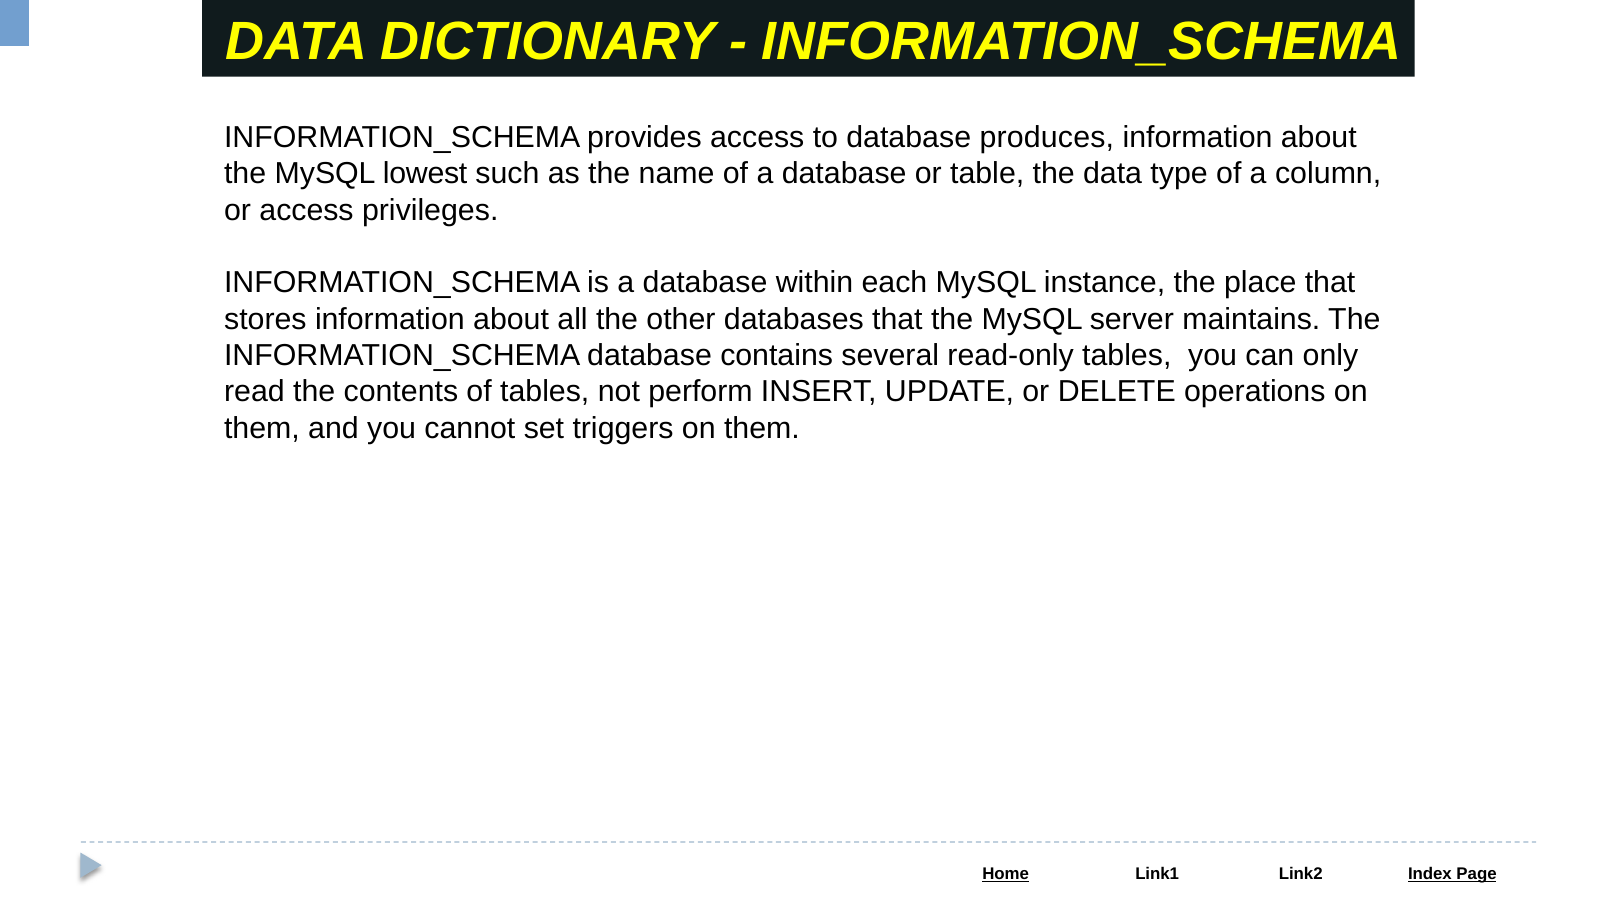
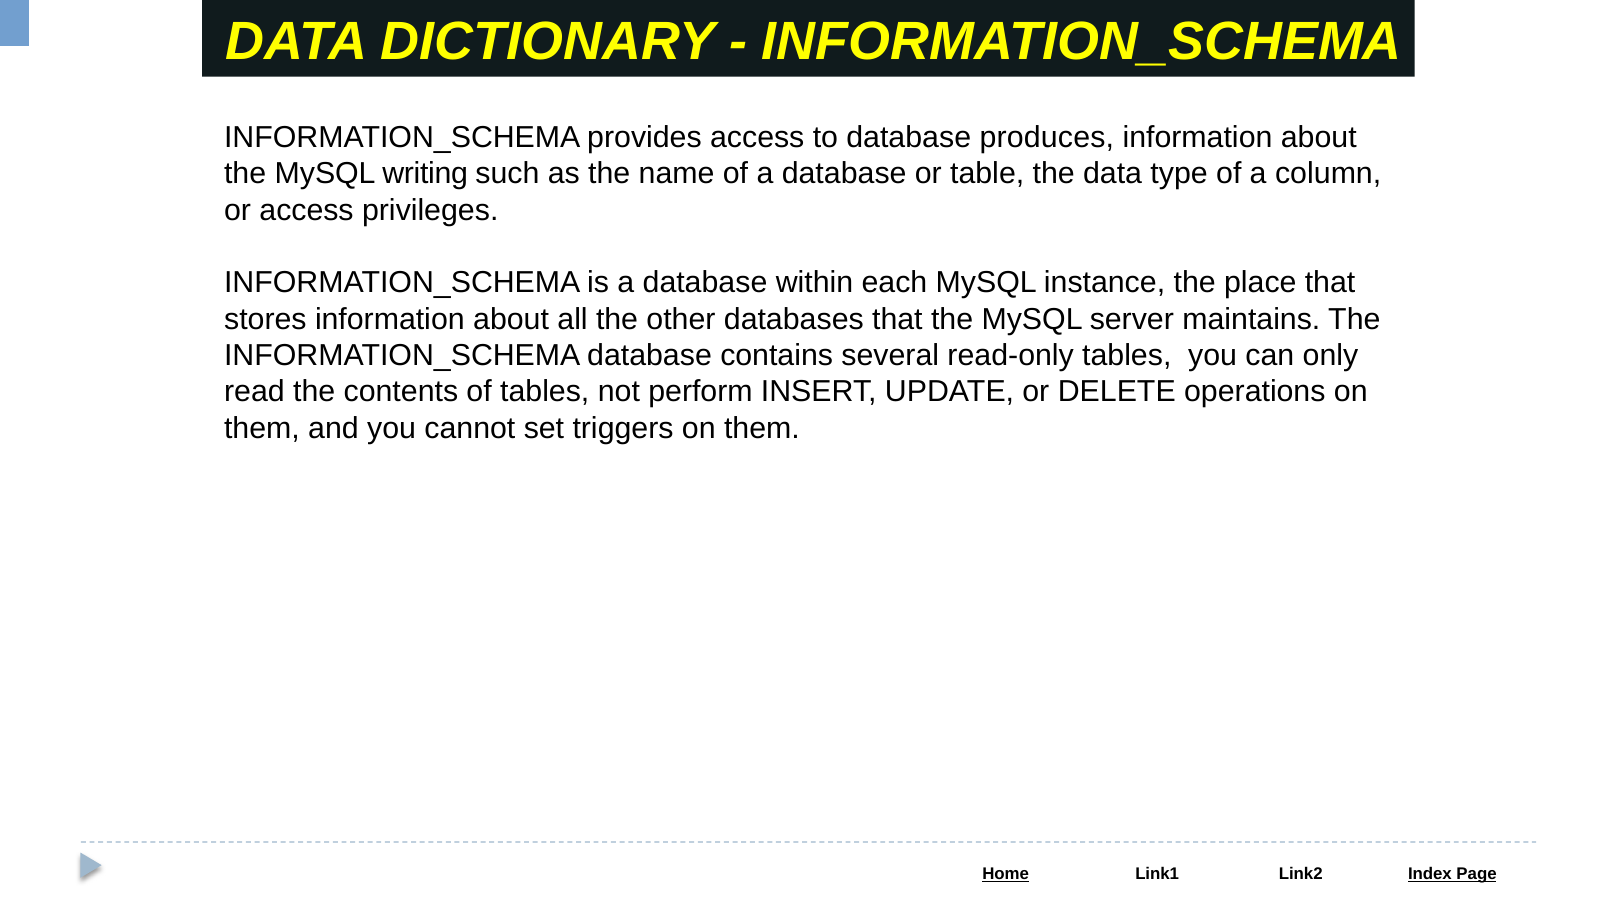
lowest: lowest -> writing
